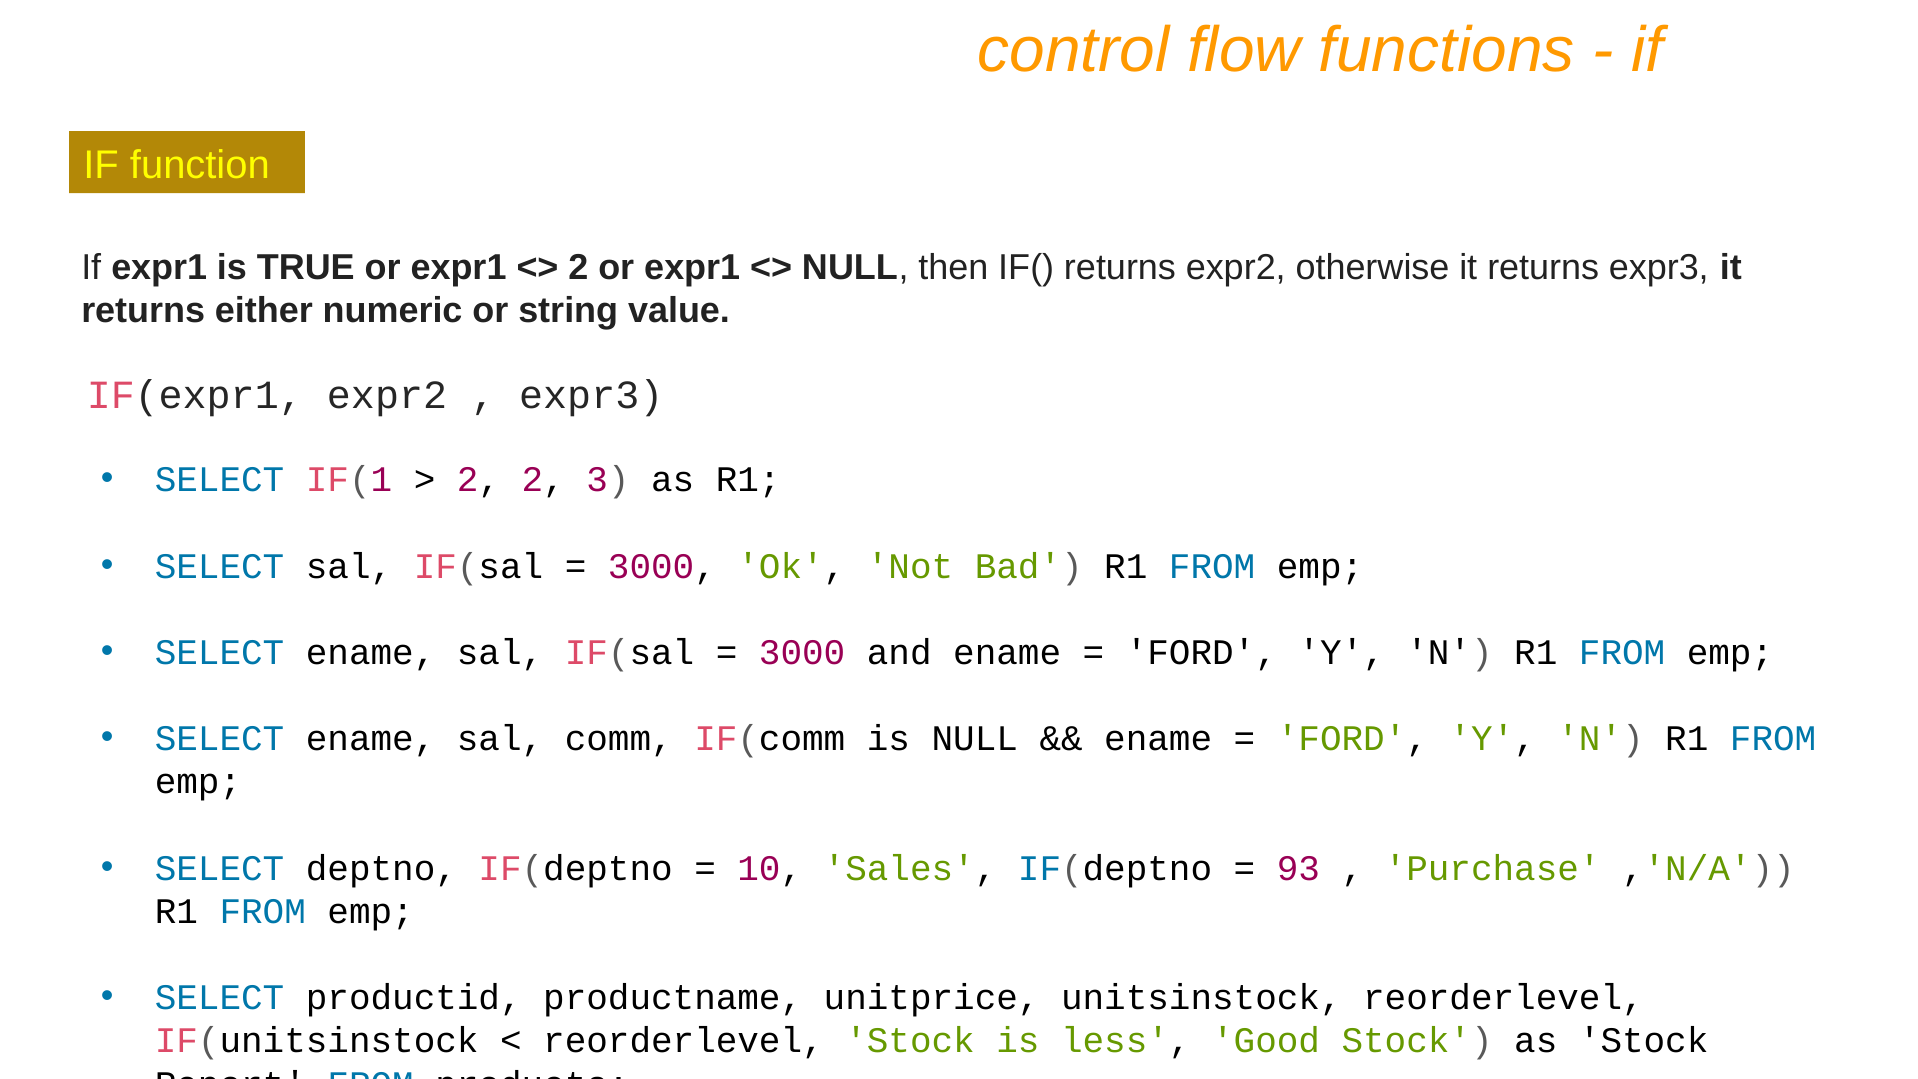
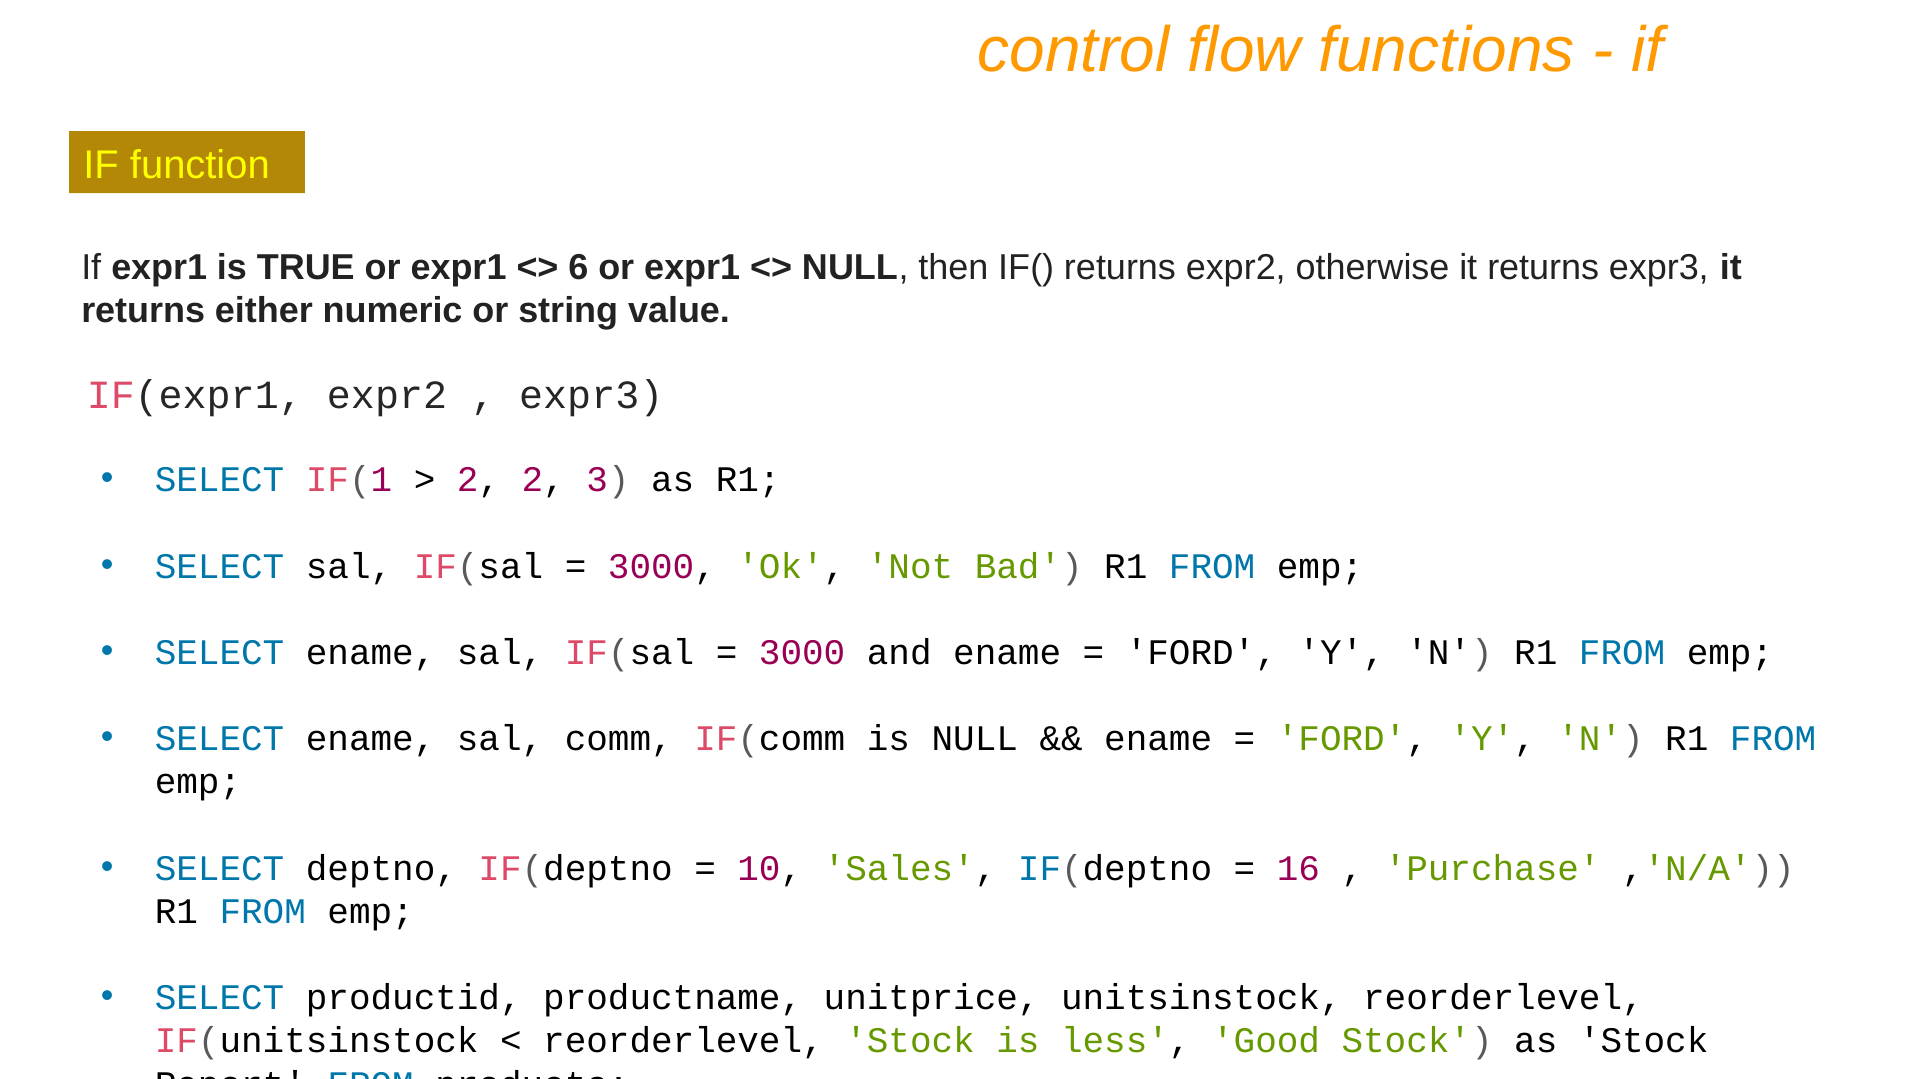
2 at (578, 268): 2 -> 6
93: 93 -> 16
